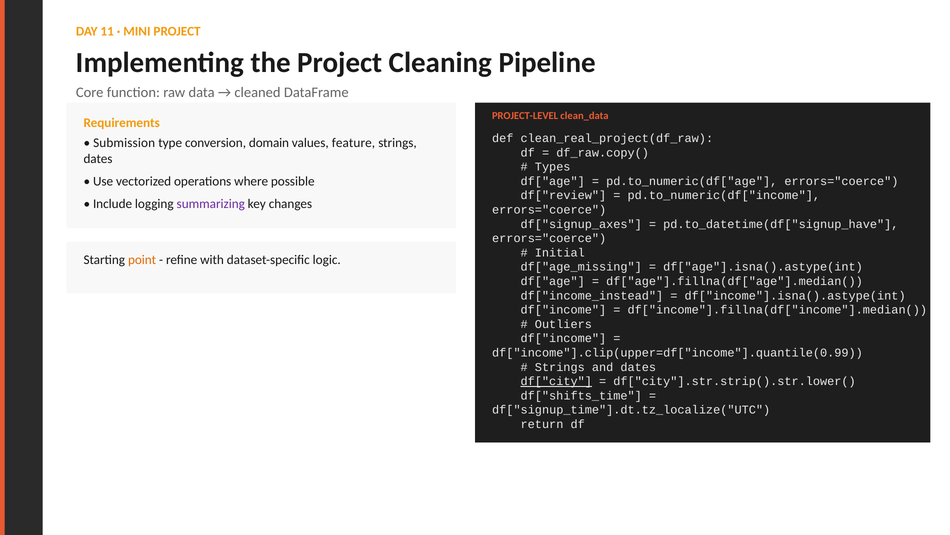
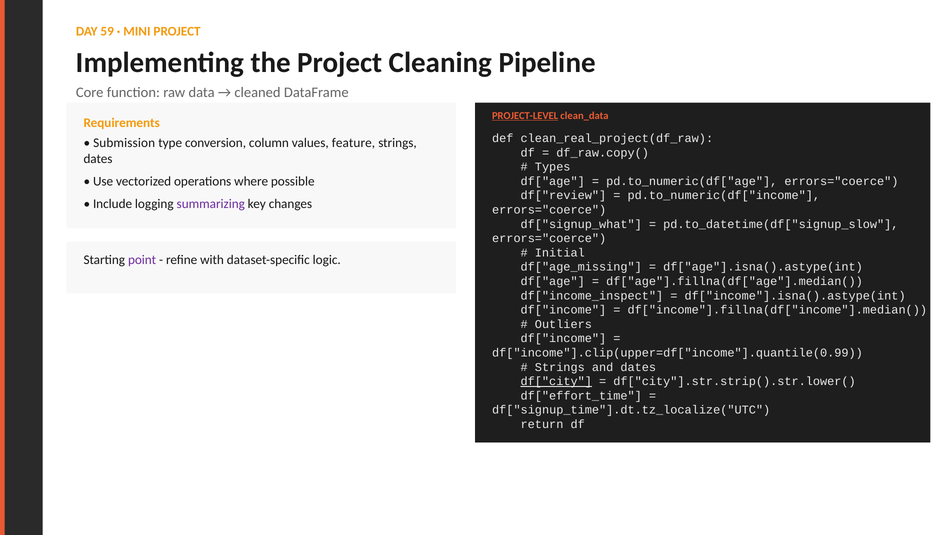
11: 11 -> 59
PROJECT-LEVEL underline: none -> present
domain: domain -> column
df["signup_axes: df["signup_axes -> df["signup_what
pd.to_datetime(df["signup_have: pd.to_datetime(df["signup_have -> pd.to_datetime(df["signup_slow
point colour: orange -> purple
df["income_instead: df["income_instead -> df["income_inspect
df["shifts_time: df["shifts_time -> df["effort_time
